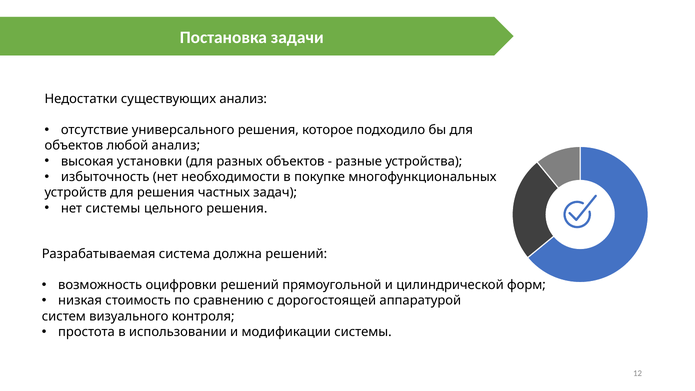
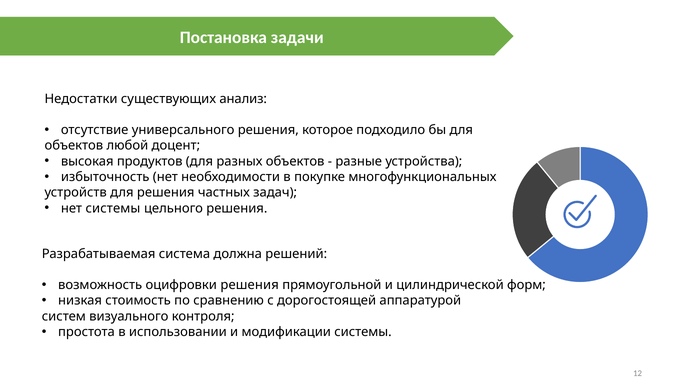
любой анализ: анализ -> доцент
установки: установки -> продуктов
оцифровки решений: решений -> решения
